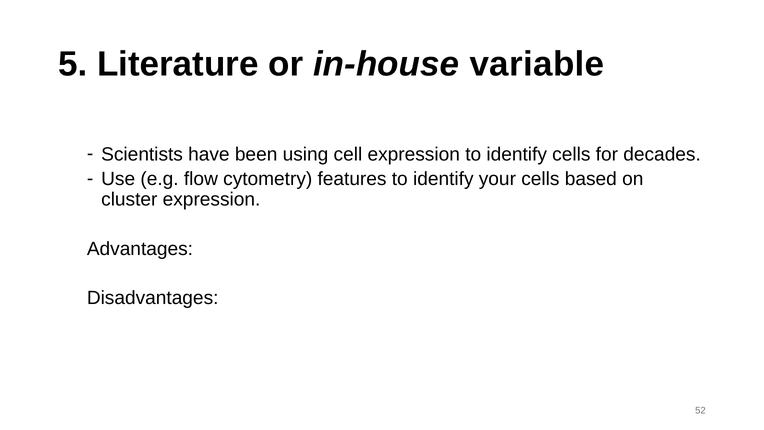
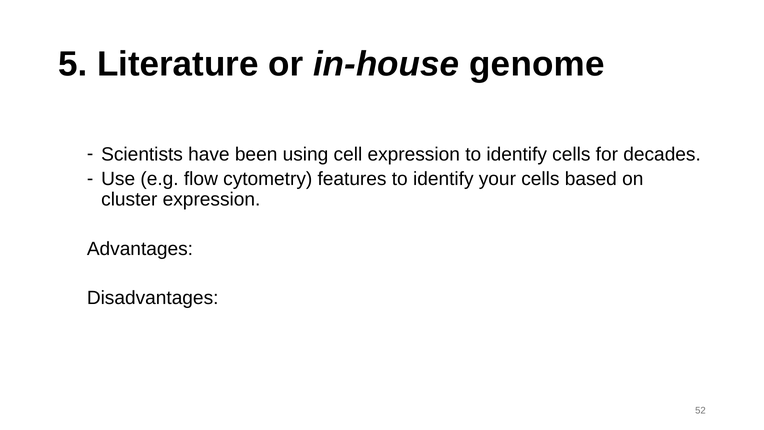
variable: variable -> genome
